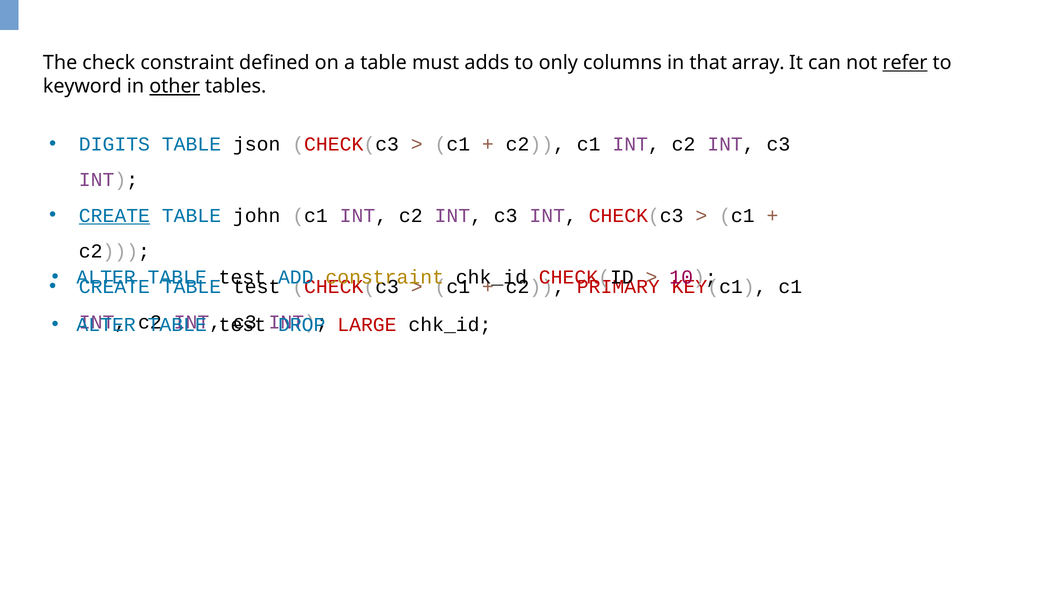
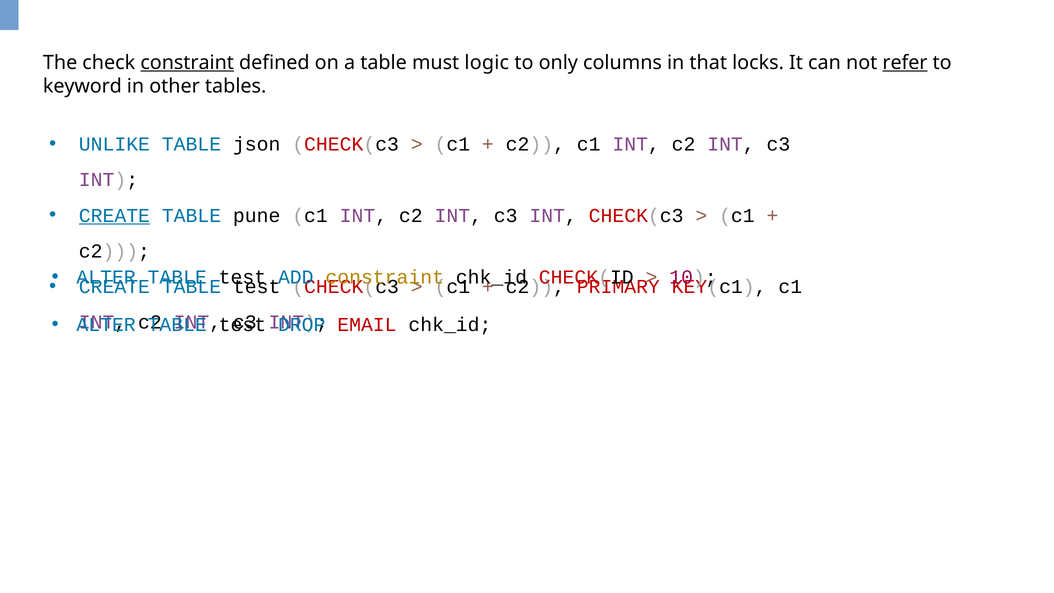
constraint at (187, 63) underline: none -> present
adds: adds -> logic
array: array -> locks
other underline: present -> none
DIGITS: DIGITS -> UNLIKE
john: john -> pune
LARGE: LARGE -> EMAIL
